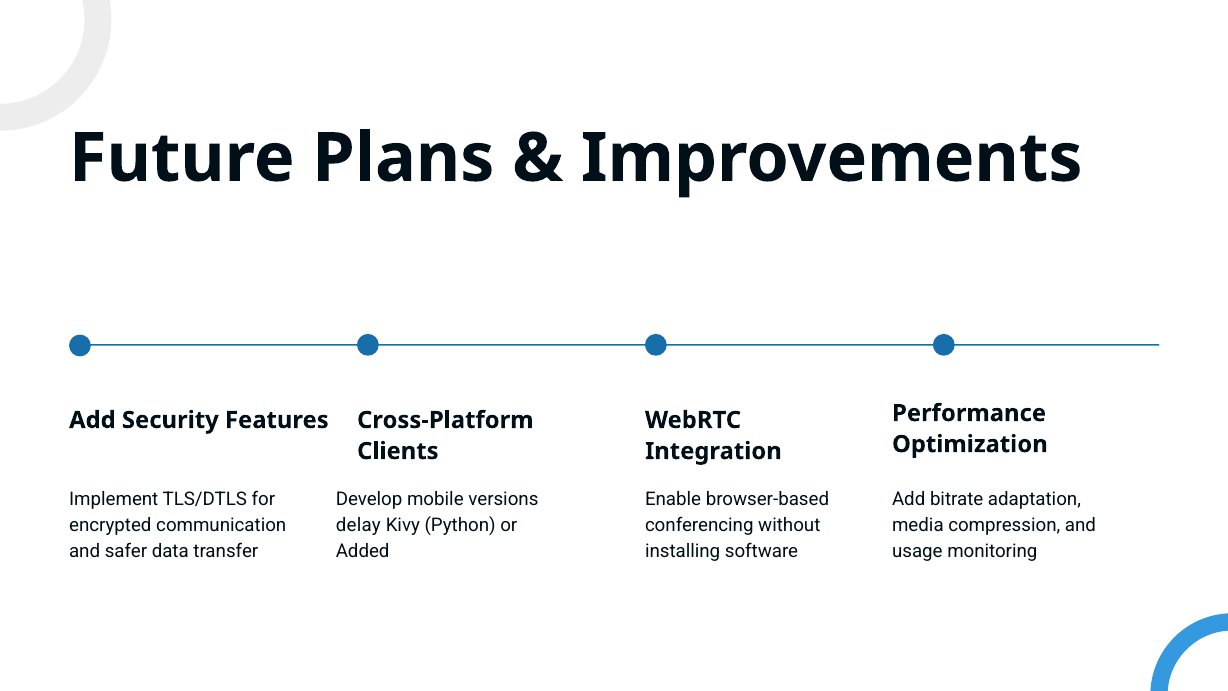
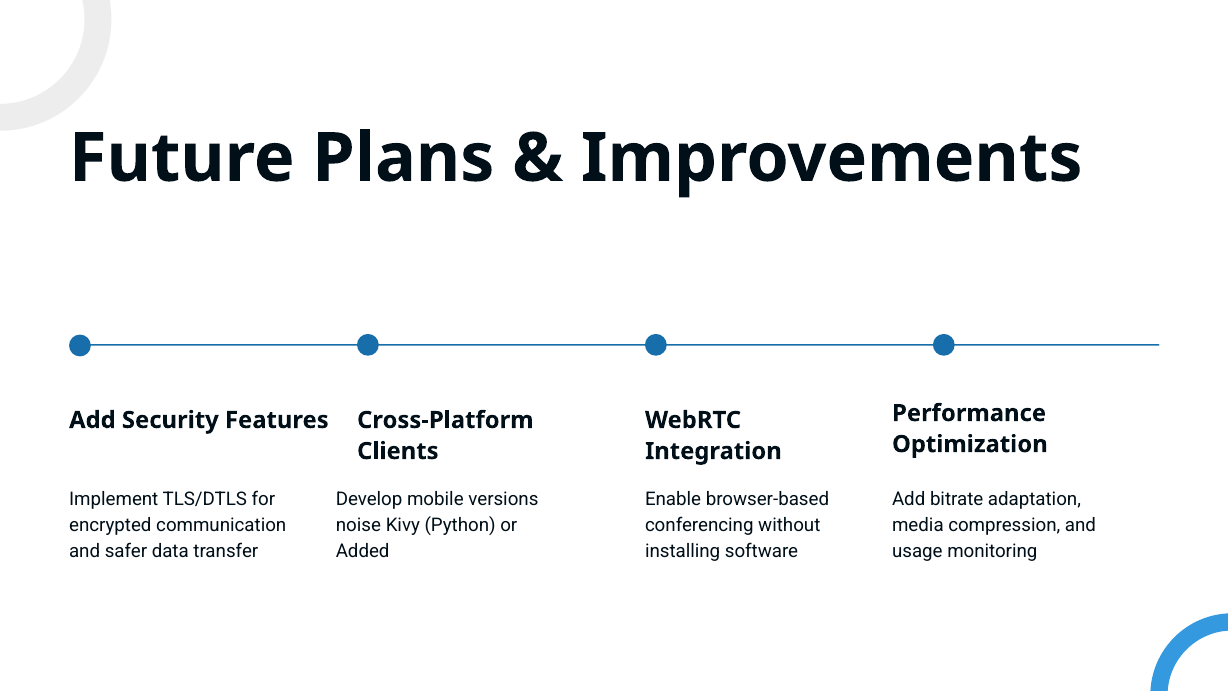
delay: delay -> noise
